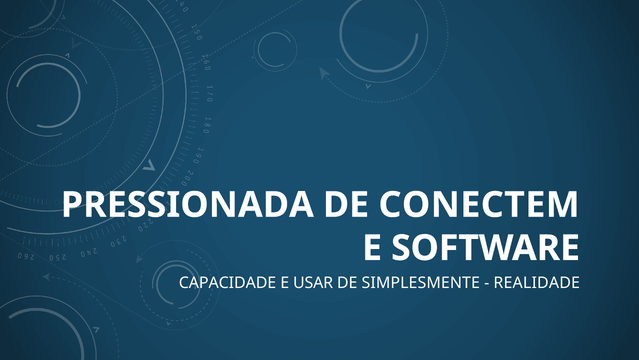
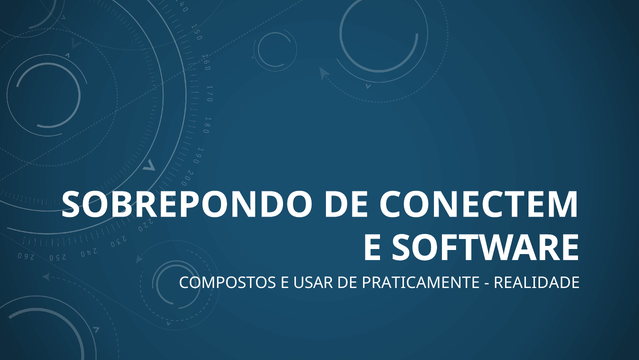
PRESSIONADA: PRESSIONADA -> SOBREPONDO
CAPACIDADE: CAPACIDADE -> COMPOSTOS
SIMPLESMENTE: SIMPLESMENTE -> PRATICAMENTE
